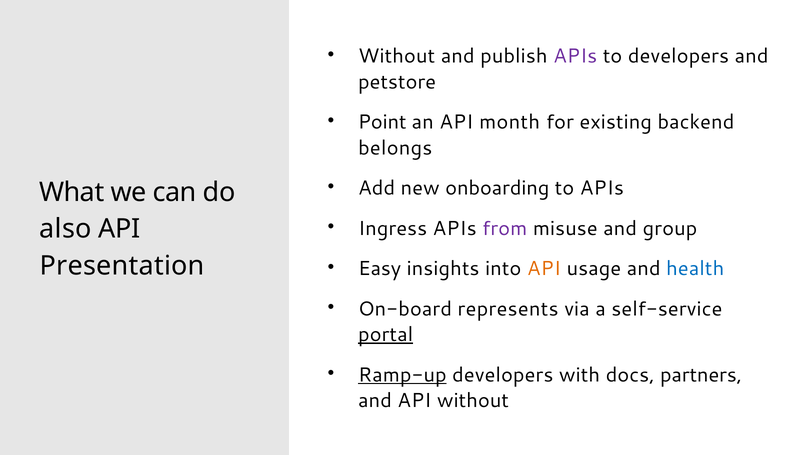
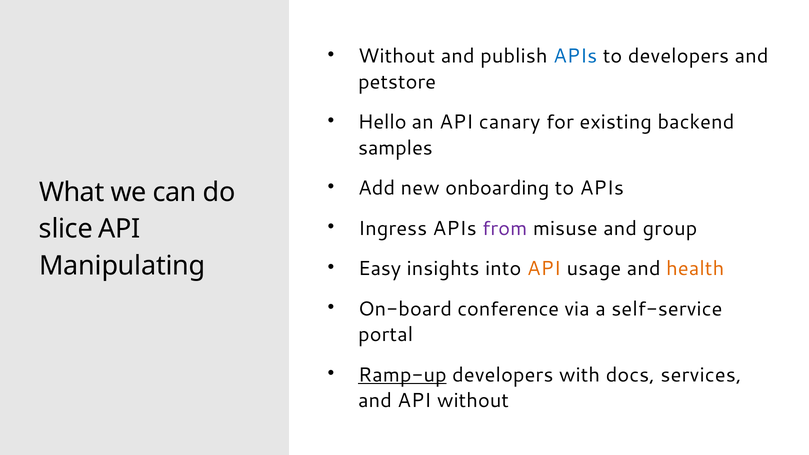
APIs at (575, 56) colour: purple -> blue
Point: Point -> Hello
month: month -> canary
belongs: belongs -> samples
also: also -> slice
health colour: blue -> orange
Presentation: Presentation -> Manipulating
represents: represents -> conference
portal underline: present -> none
partners: partners -> services
